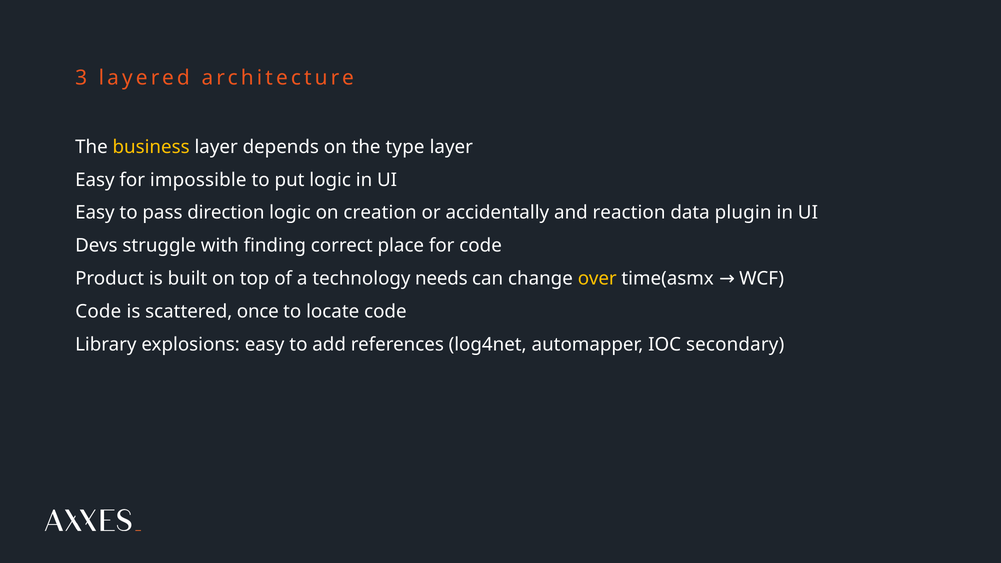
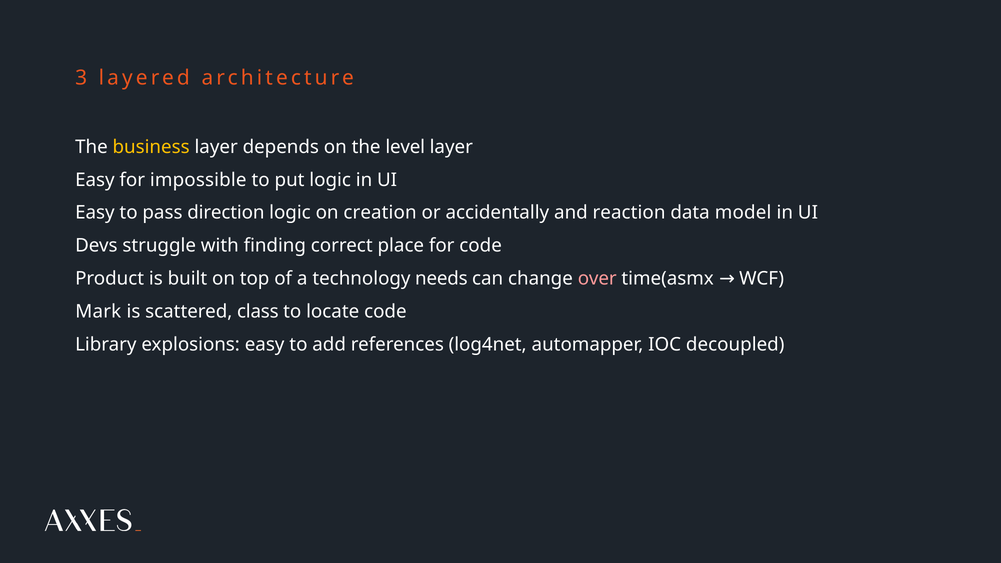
type: type -> level
plugin: plugin -> model
over colour: yellow -> pink
Code at (98, 312): Code -> Mark
once: once -> class
secondary: secondary -> decoupled
